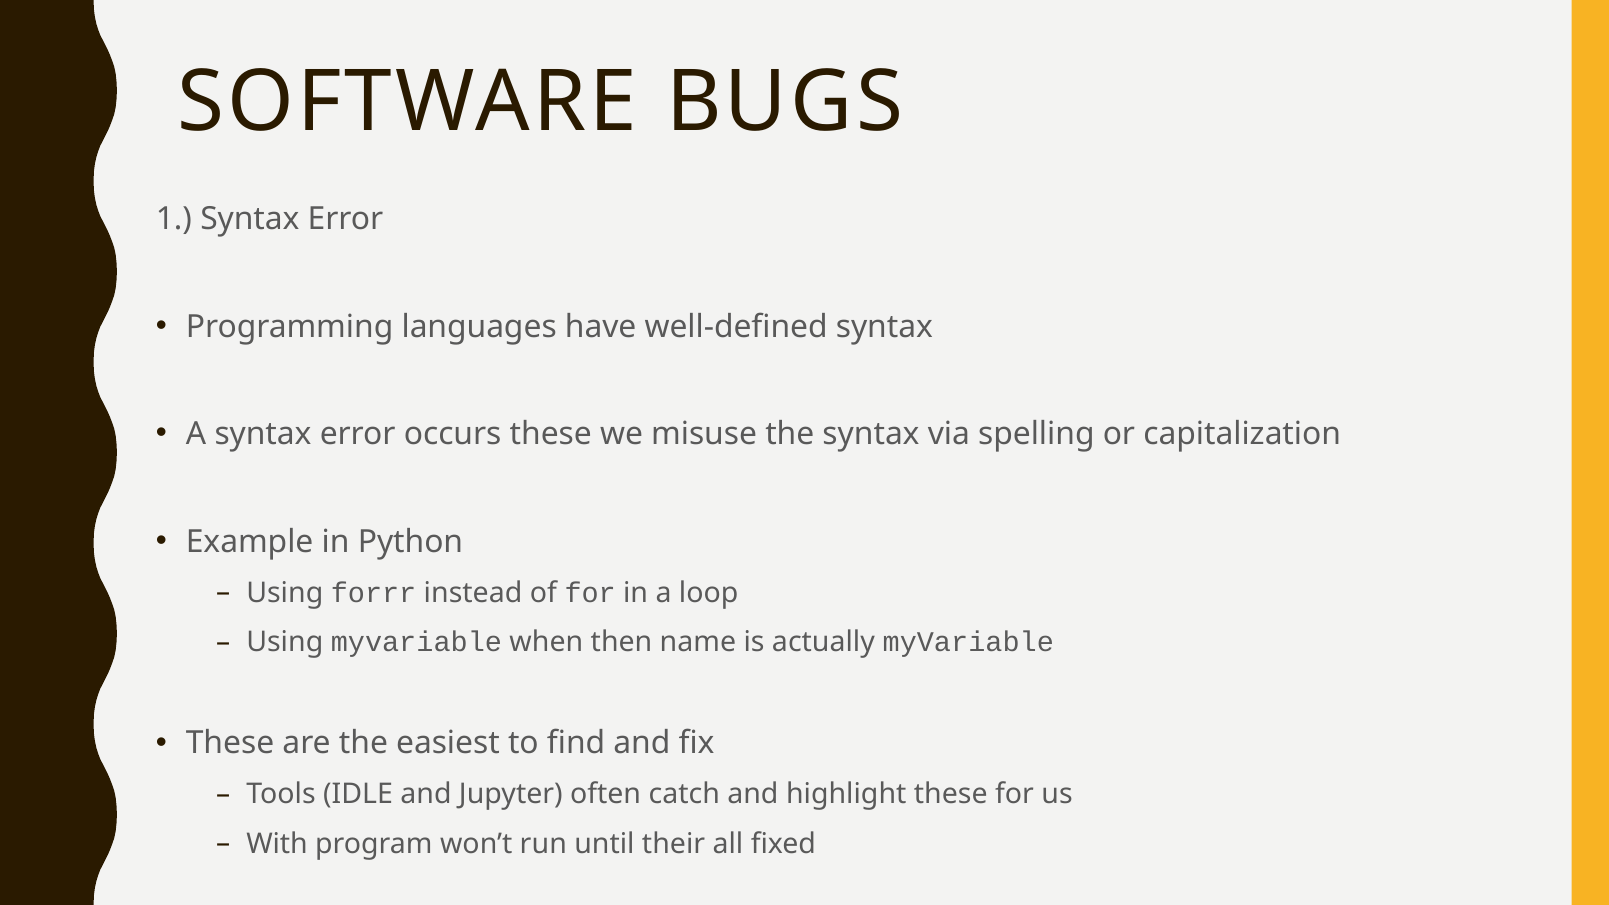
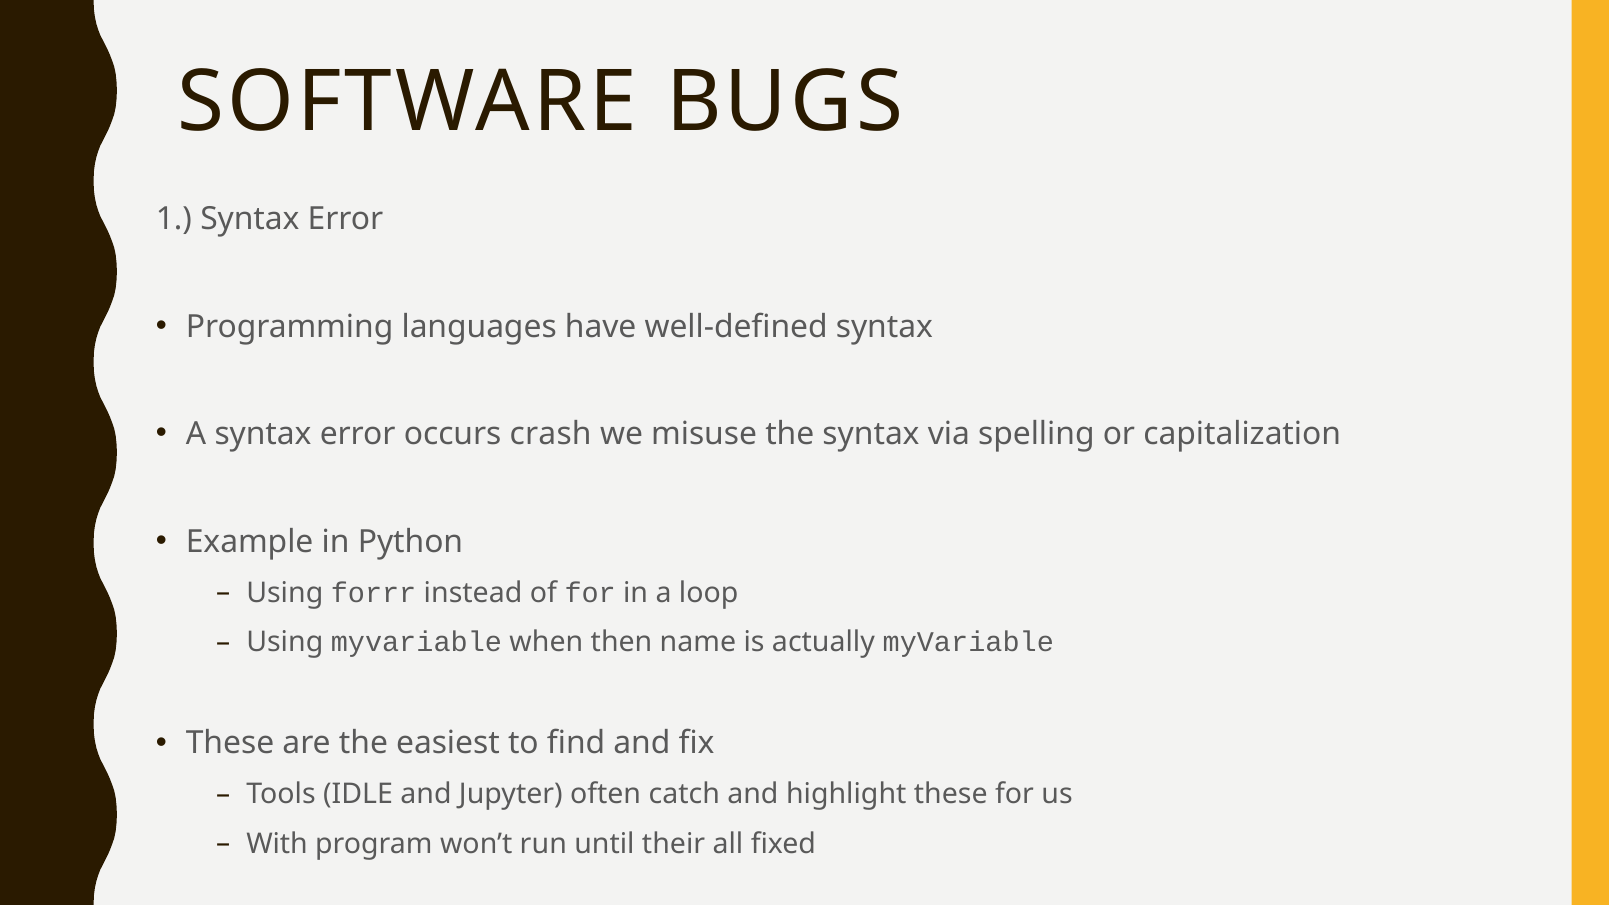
occurs these: these -> crash
